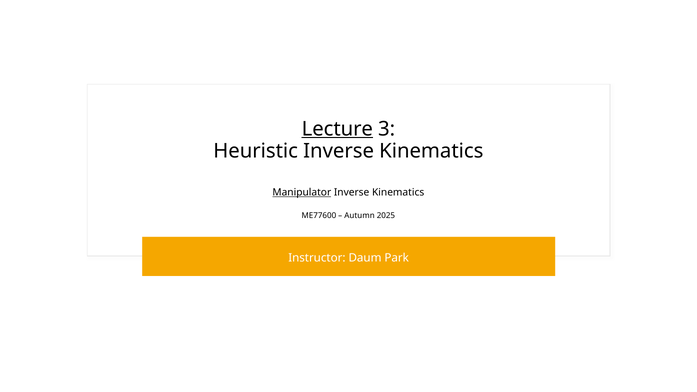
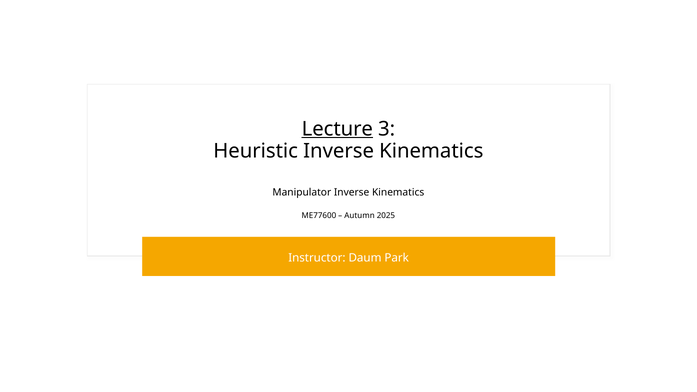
Manipulator underline: present -> none
